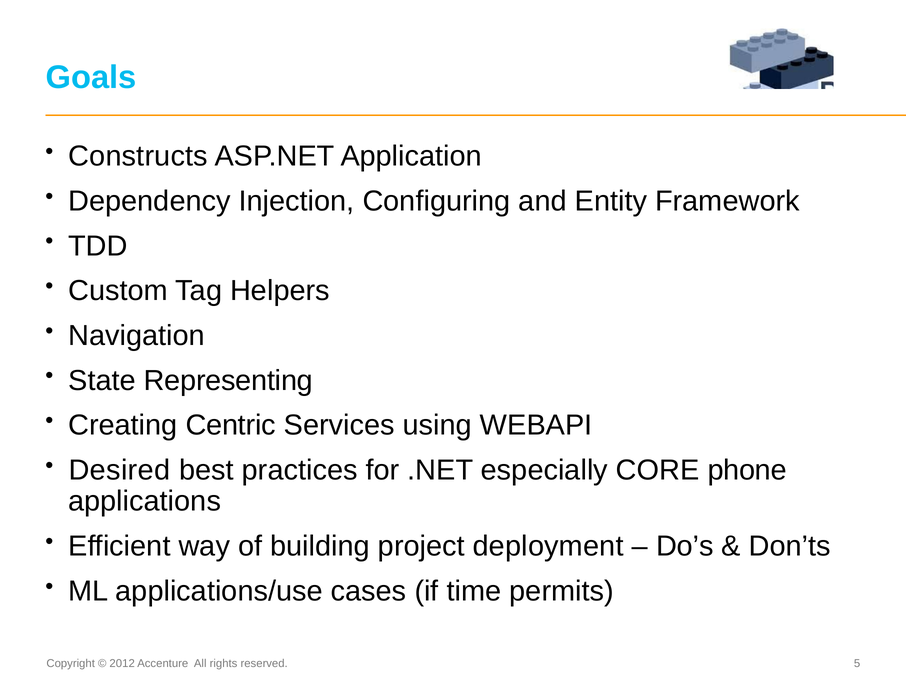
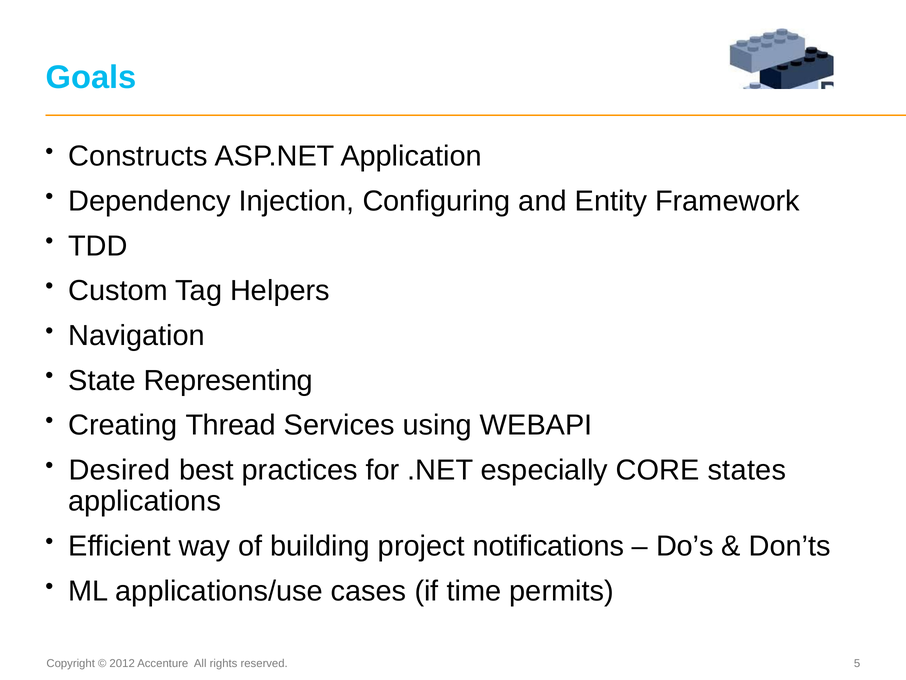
Centric: Centric -> Thread
phone: phone -> states
deployment: deployment -> notifications
